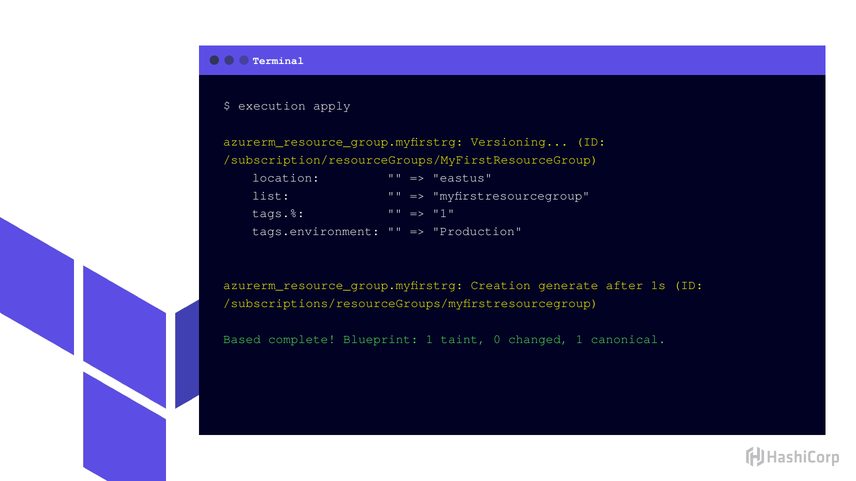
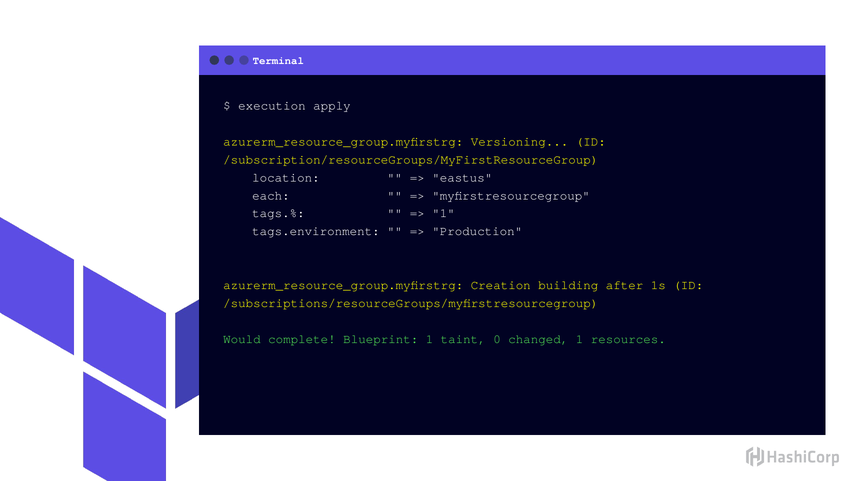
list: list -> each
generate: generate -> building
Based: Based -> Would
canonical: canonical -> resources
